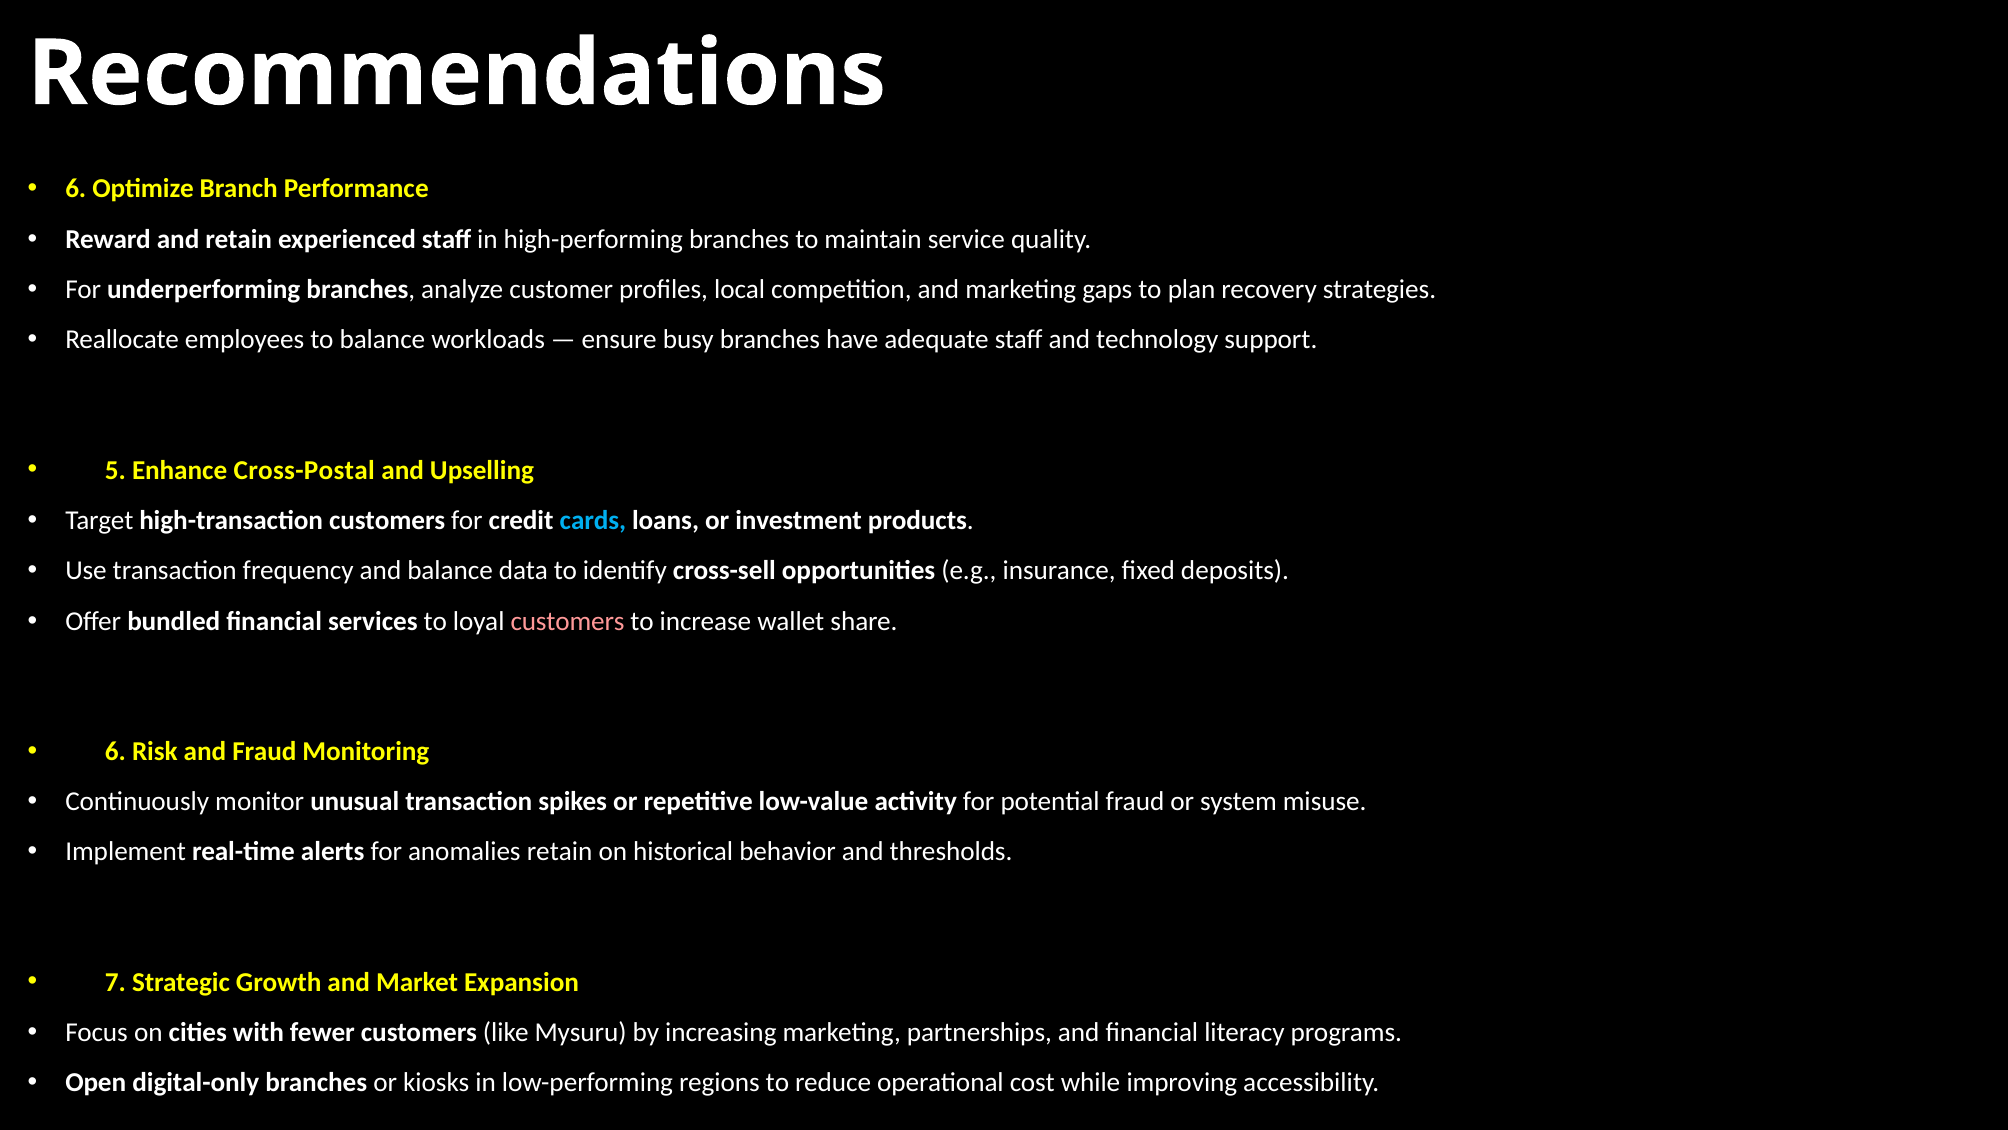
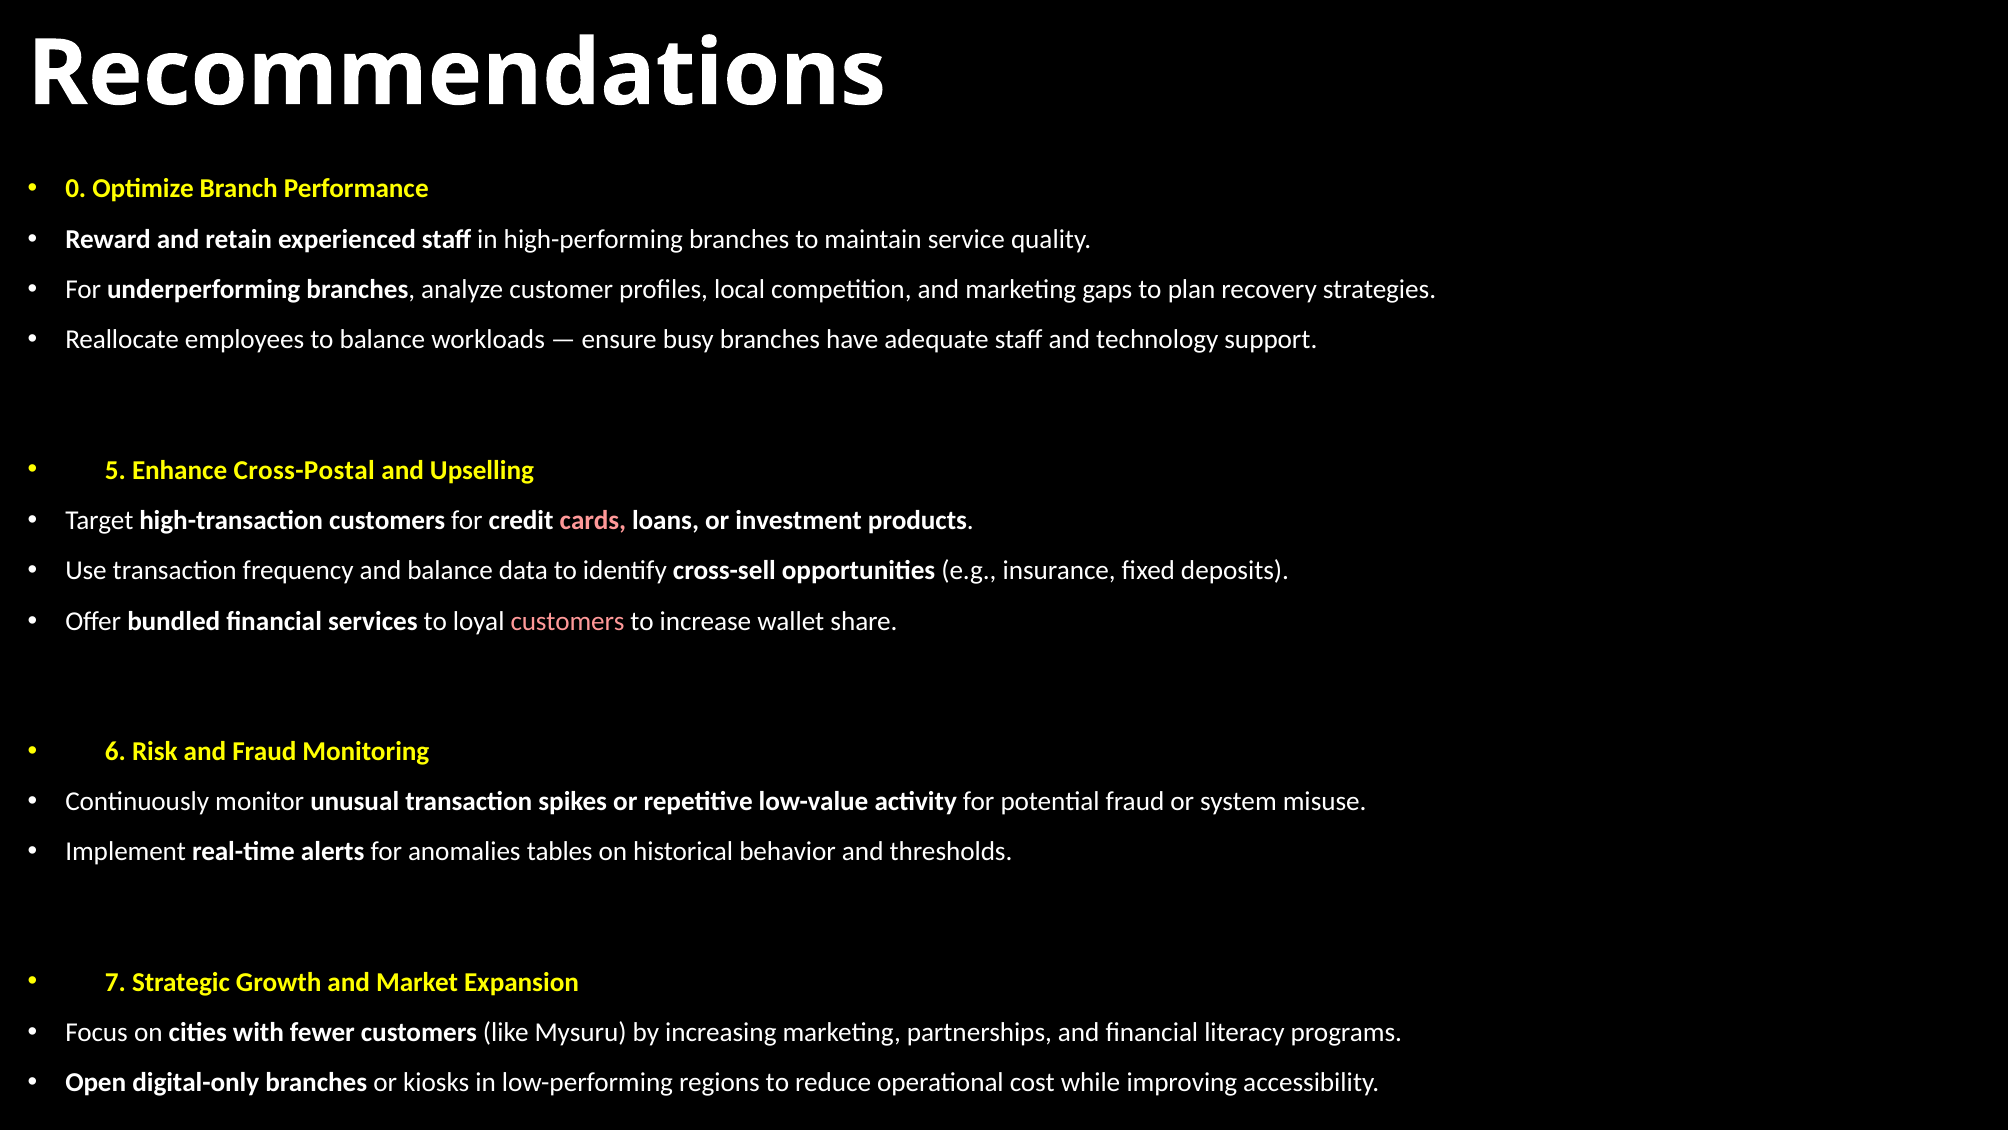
6: 6 -> 0
cards colour: light blue -> pink
anomalies retain: retain -> tables
